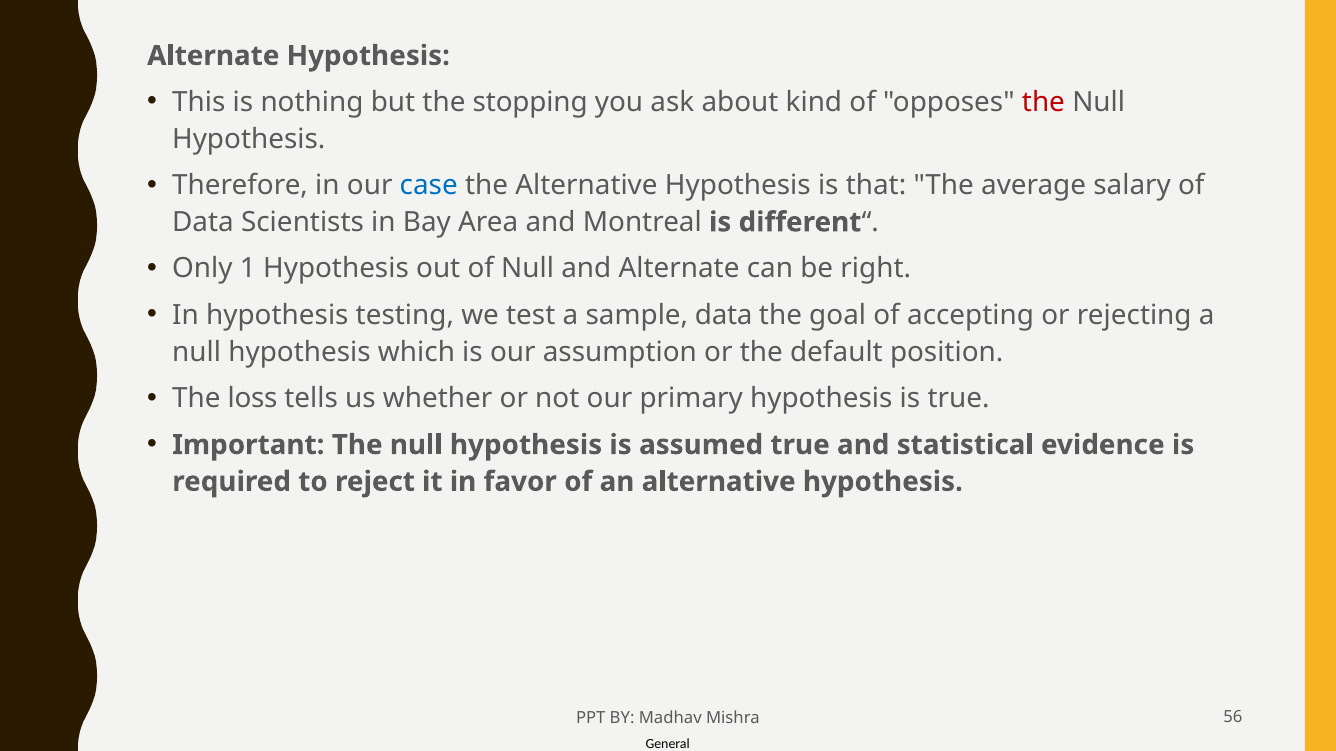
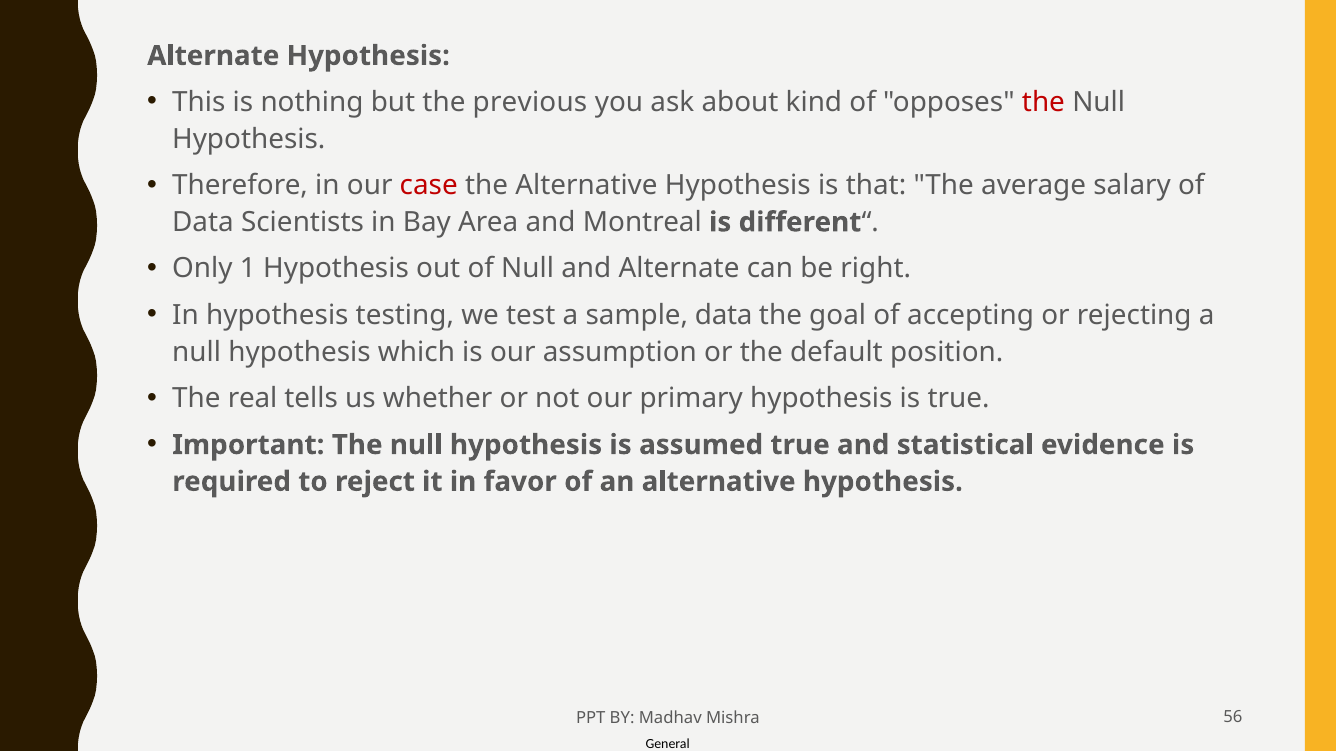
stopping: stopping -> previous
case colour: blue -> red
loss: loss -> real
